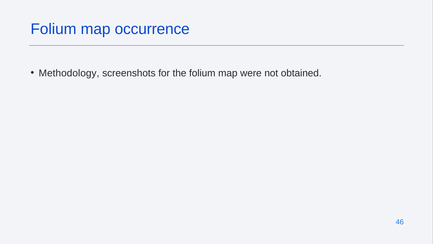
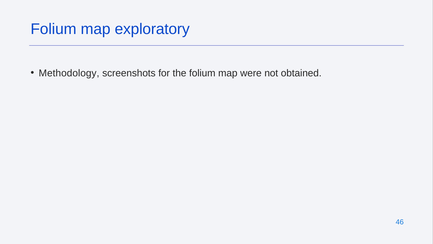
occurrence: occurrence -> exploratory
